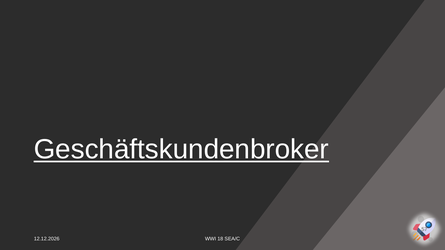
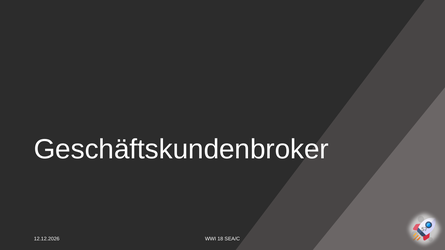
Geschäftskundenbroker underline: present -> none
